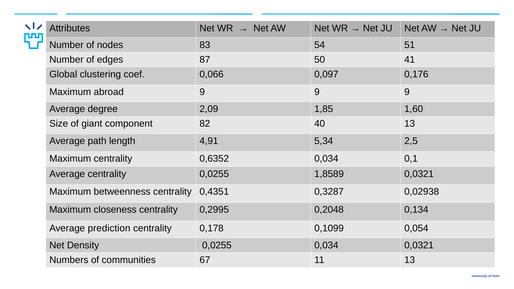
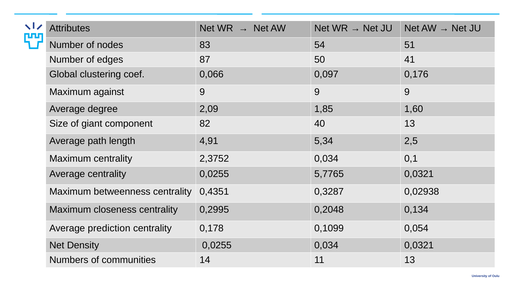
abroad: abroad -> against
0,6352: 0,6352 -> 2,3752
1,8589: 1,8589 -> 5,7765
67: 67 -> 14
